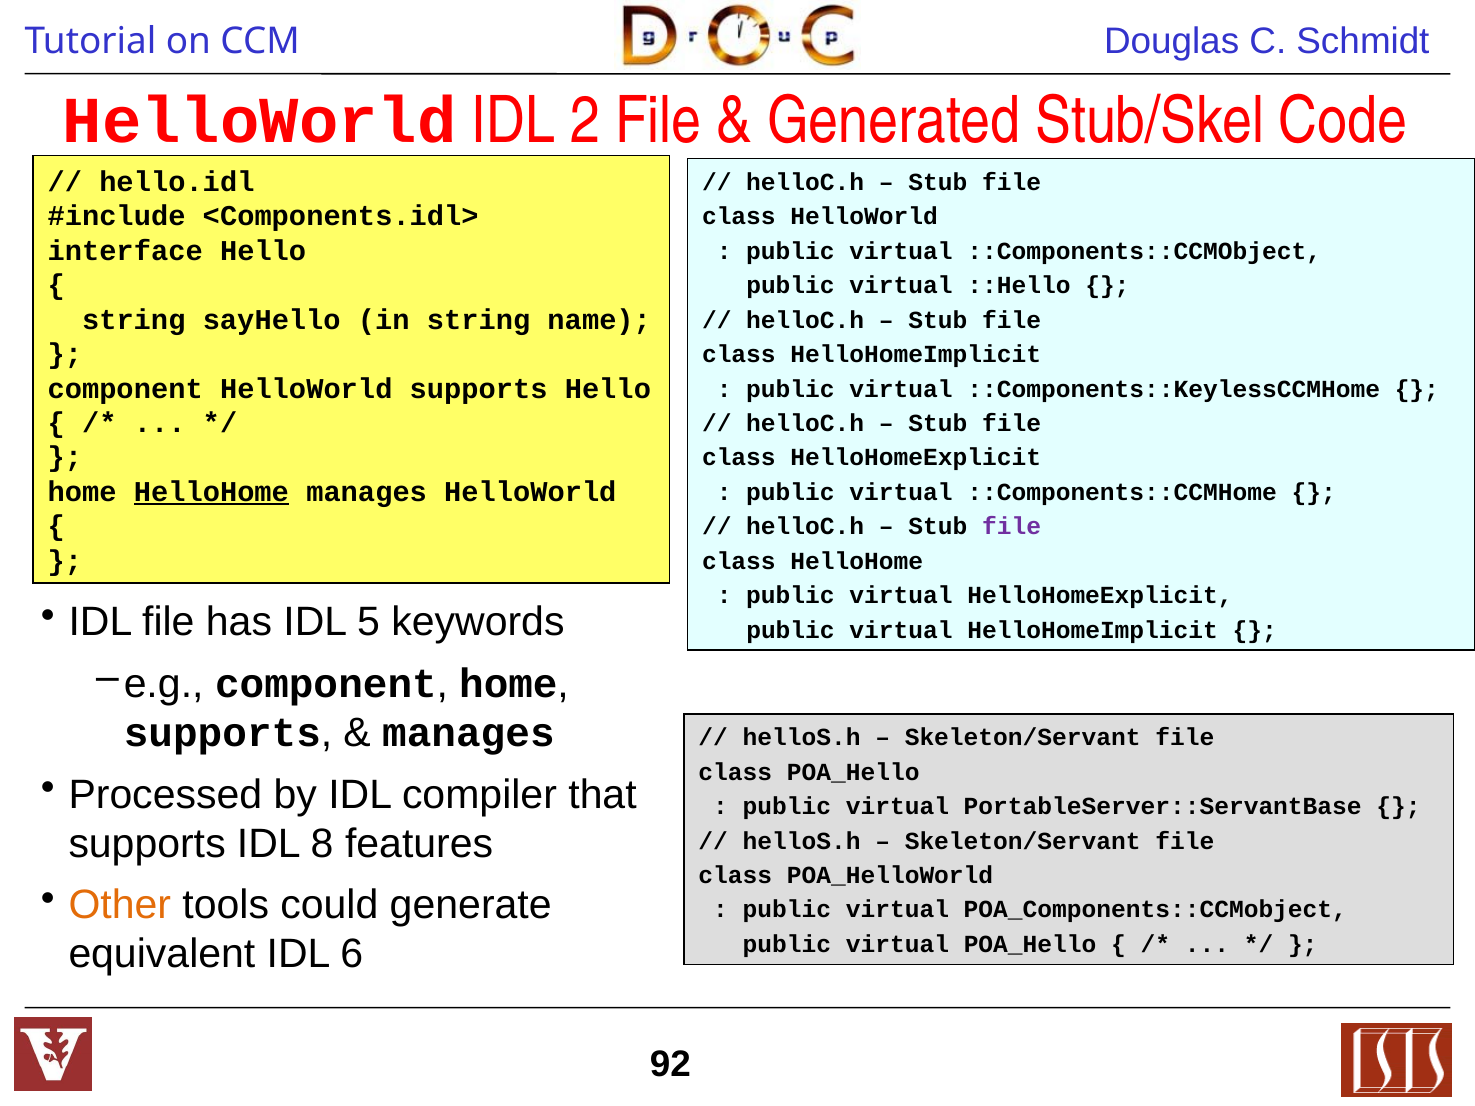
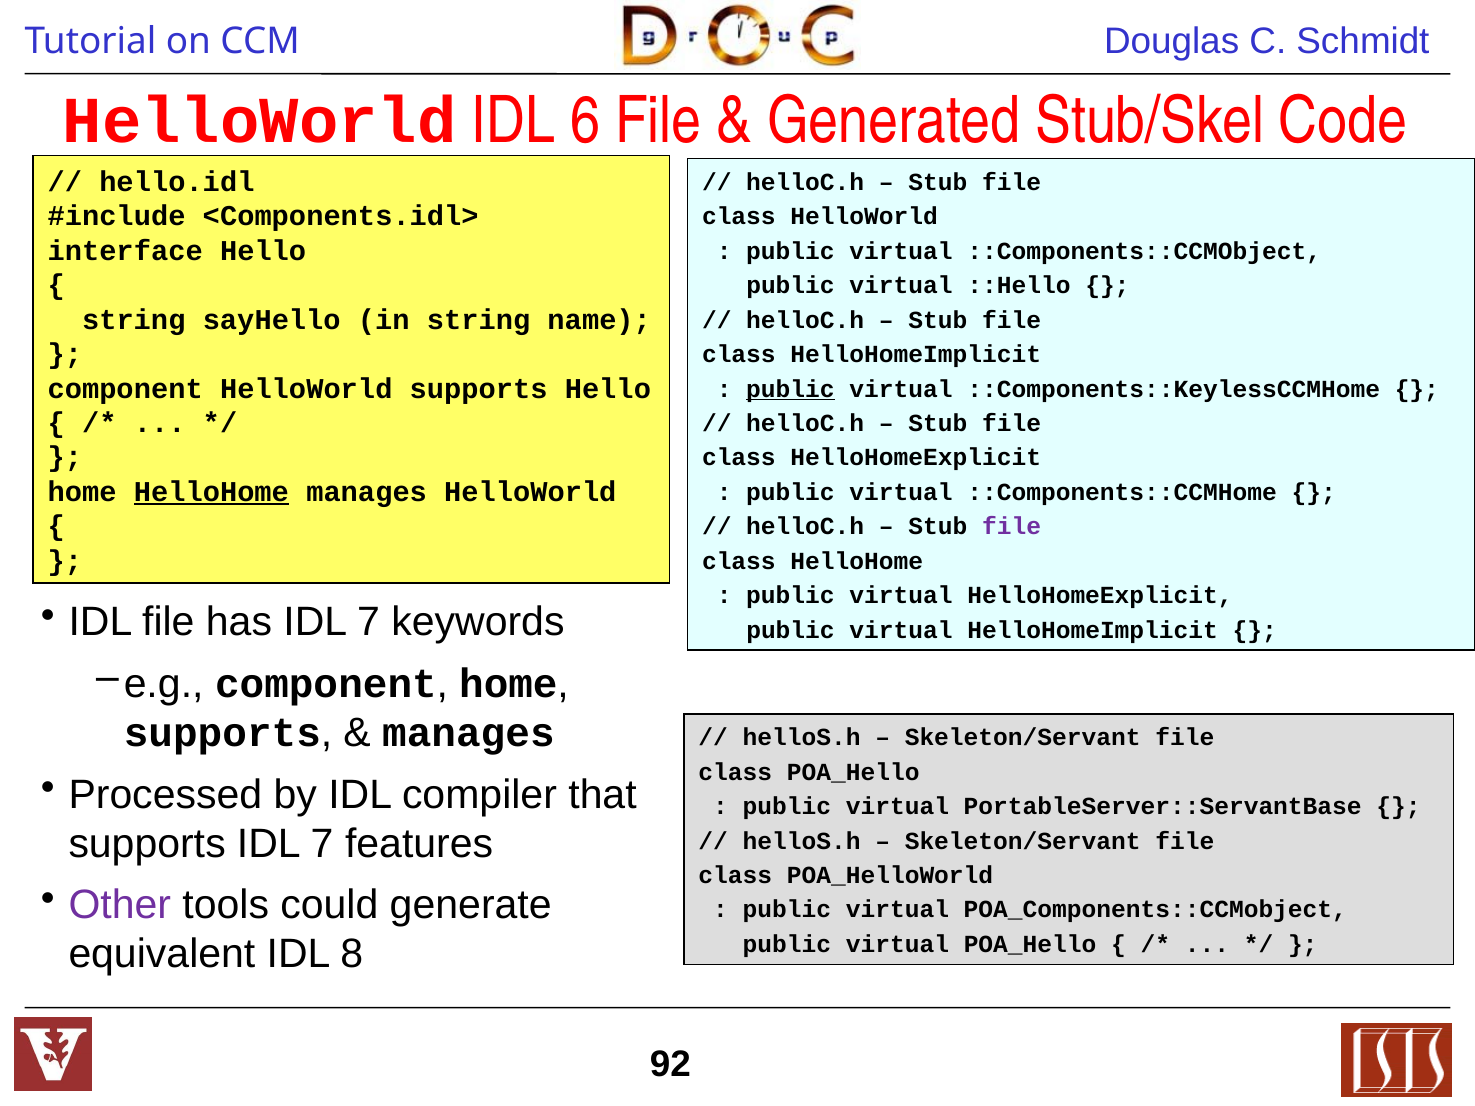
2: 2 -> 6
public at (790, 389) underline: none -> present
has IDL 5: 5 -> 7
supports IDL 8: 8 -> 7
Other colour: orange -> purple
6: 6 -> 8
